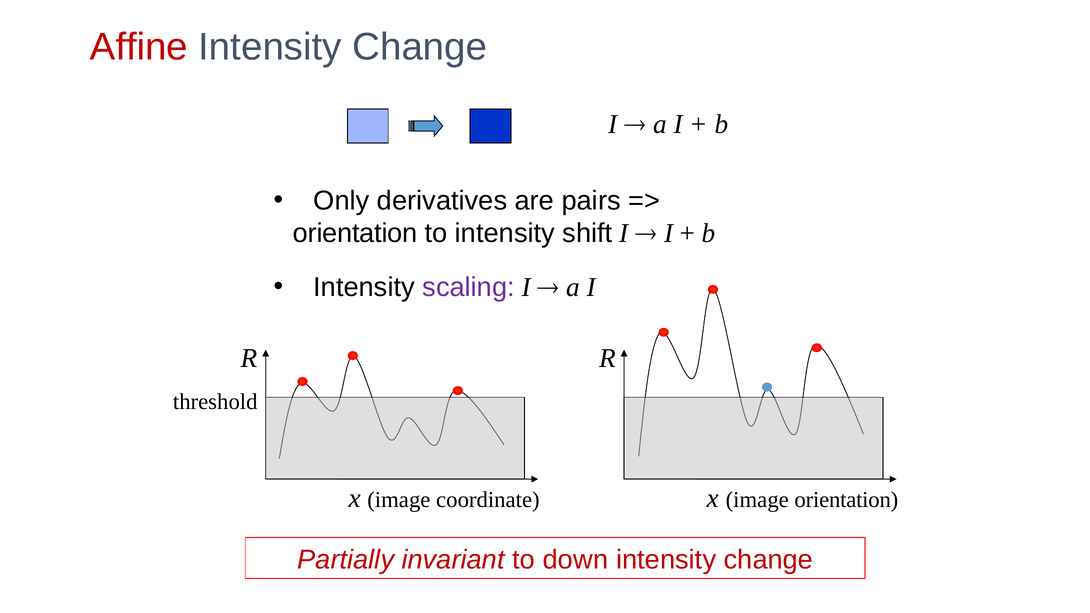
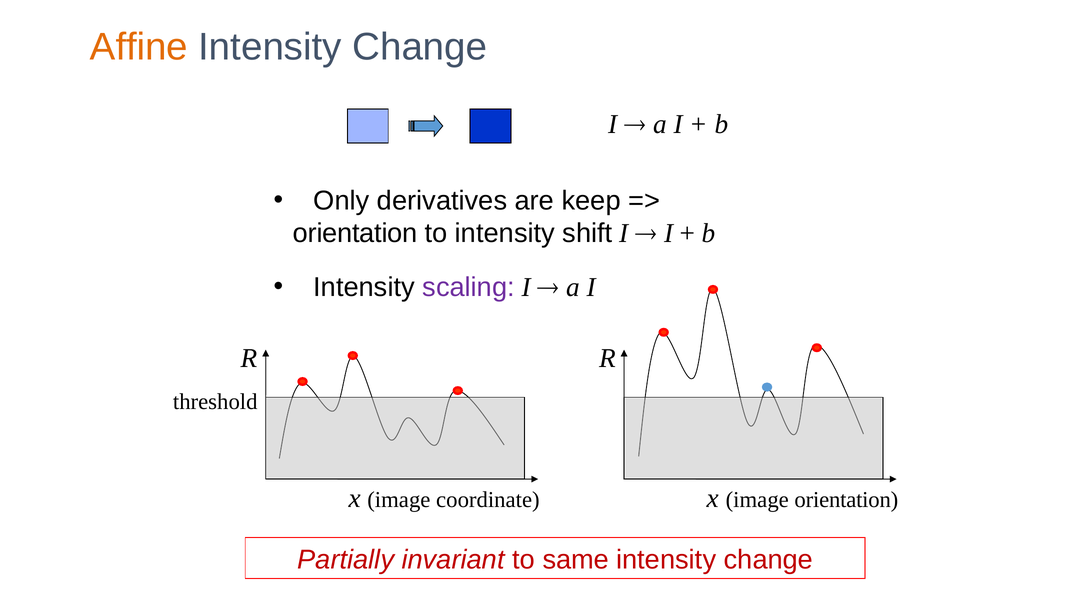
Affine colour: red -> orange
pairs: pairs -> keep
down: down -> same
